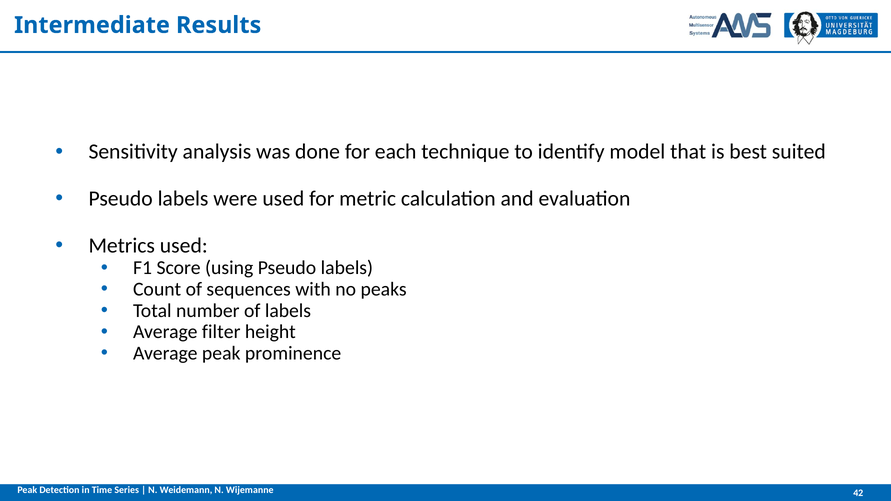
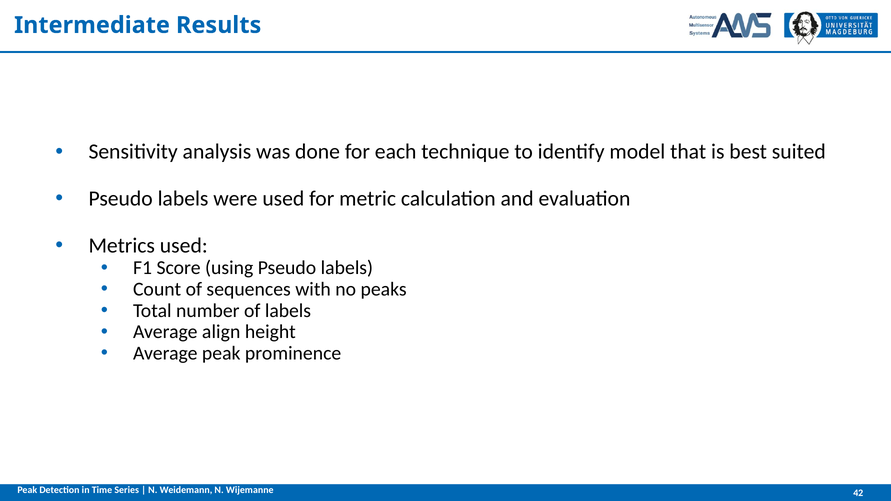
filter: filter -> align
